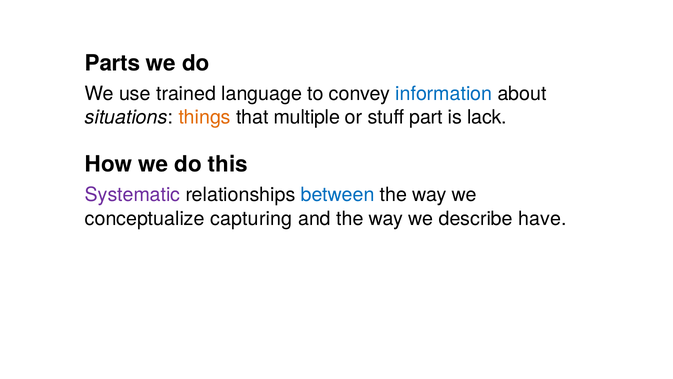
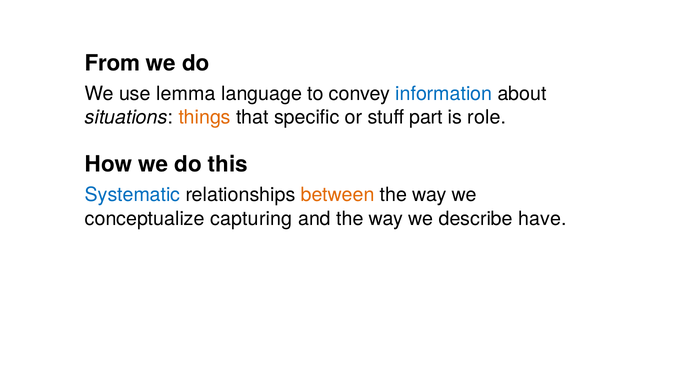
Parts: Parts -> From
trained: trained -> lemma
multiple: multiple -> specific
lack: lack -> role
Systematic colour: purple -> blue
between colour: blue -> orange
